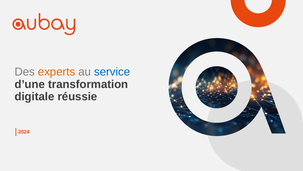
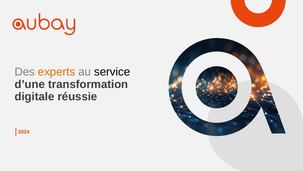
service colour: blue -> black
